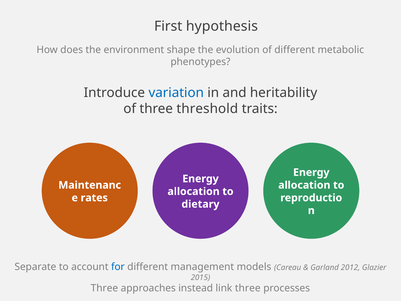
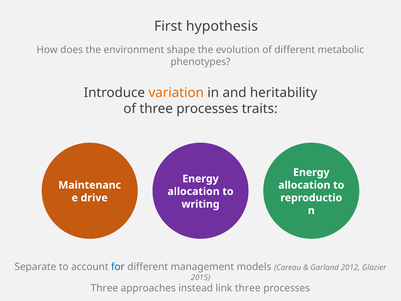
variation colour: blue -> orange
of three threshold: threshold -> processes
rates: rates -> drive
dietary: dietary -> writing
